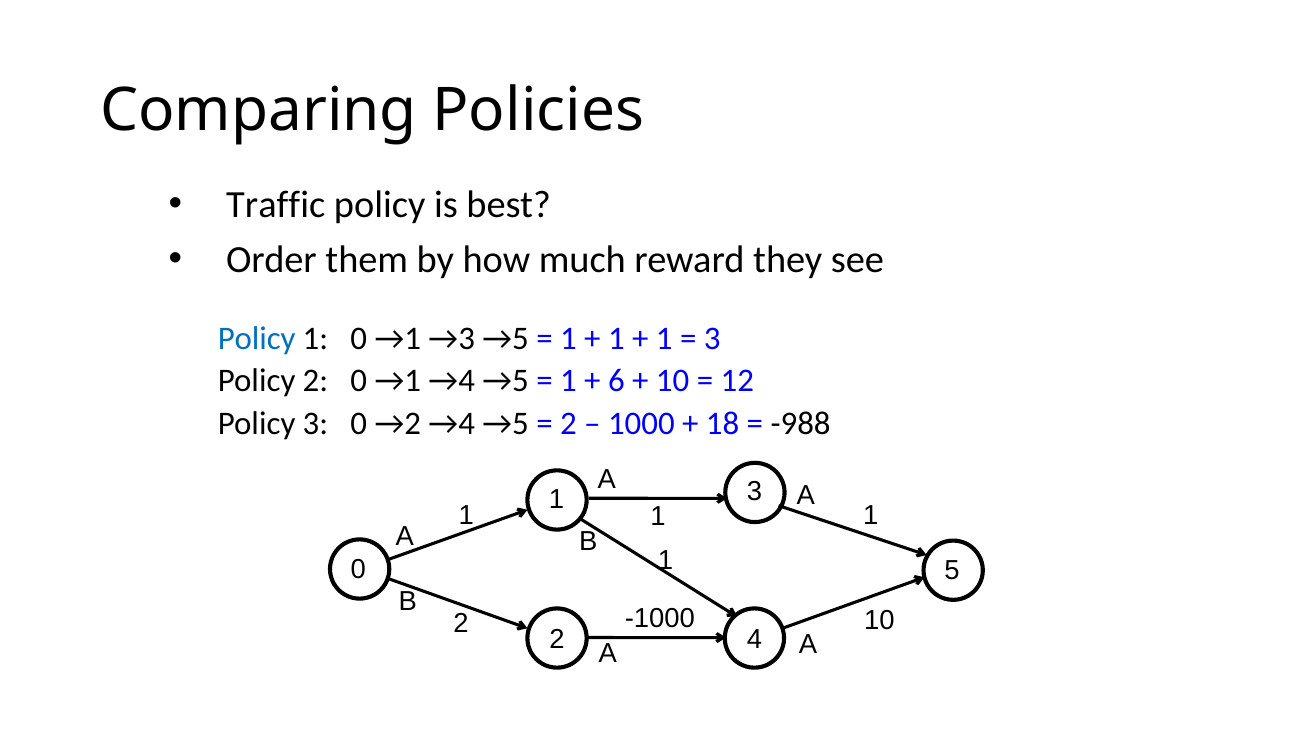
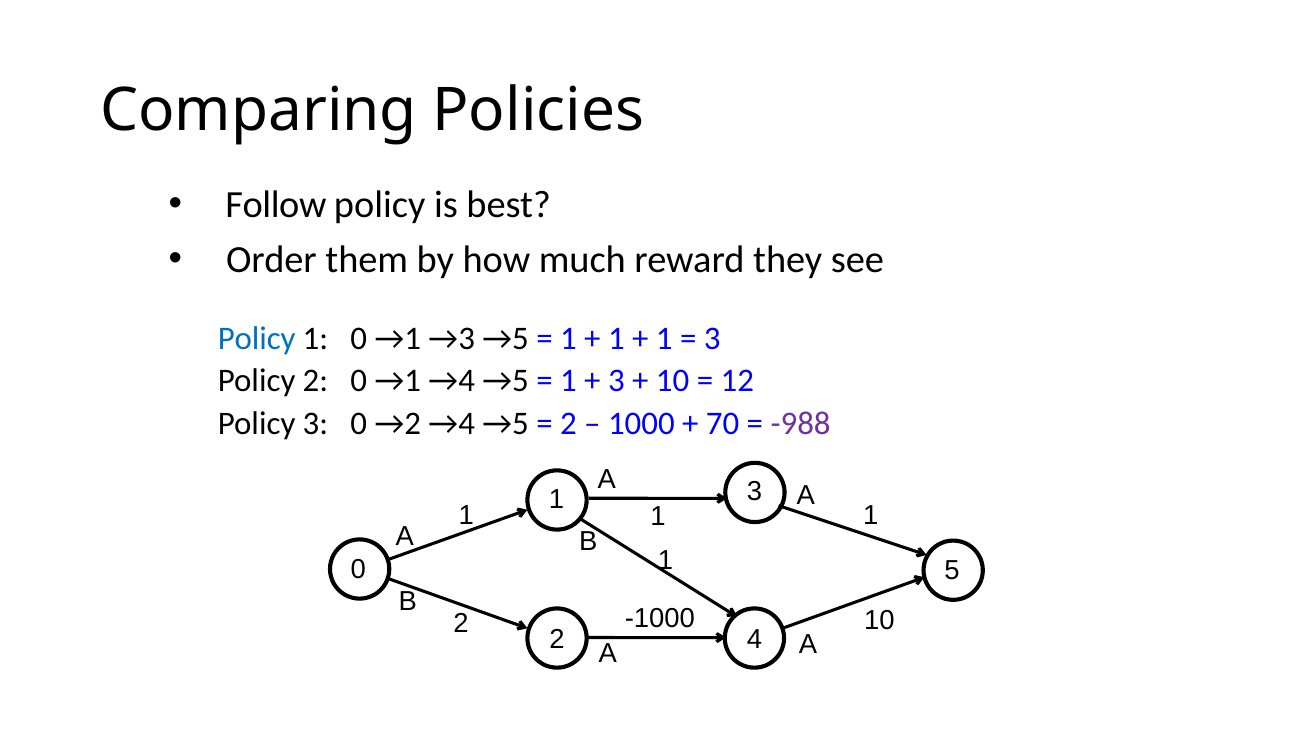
Traffic: Traffic -> Follow
6 at (616, 381): 6 -> 3
18: 18 -> 70
-988 colour: black -> purple
